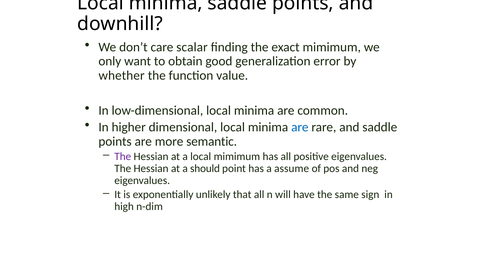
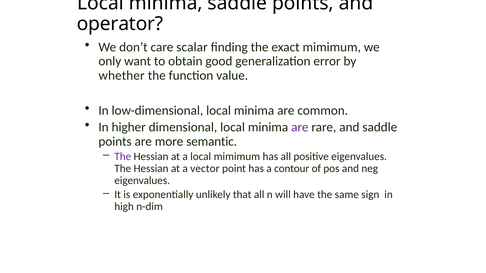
downhill: downhill -> operator
are at (300, 127) colour: blue -> purple
should: should -> vector
assume: assume -> contour
